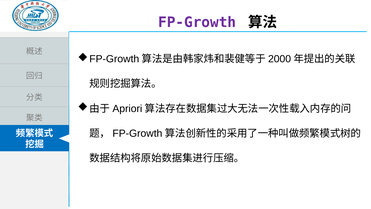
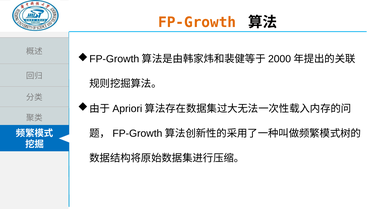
FP-Growth colour: purple -> orange
